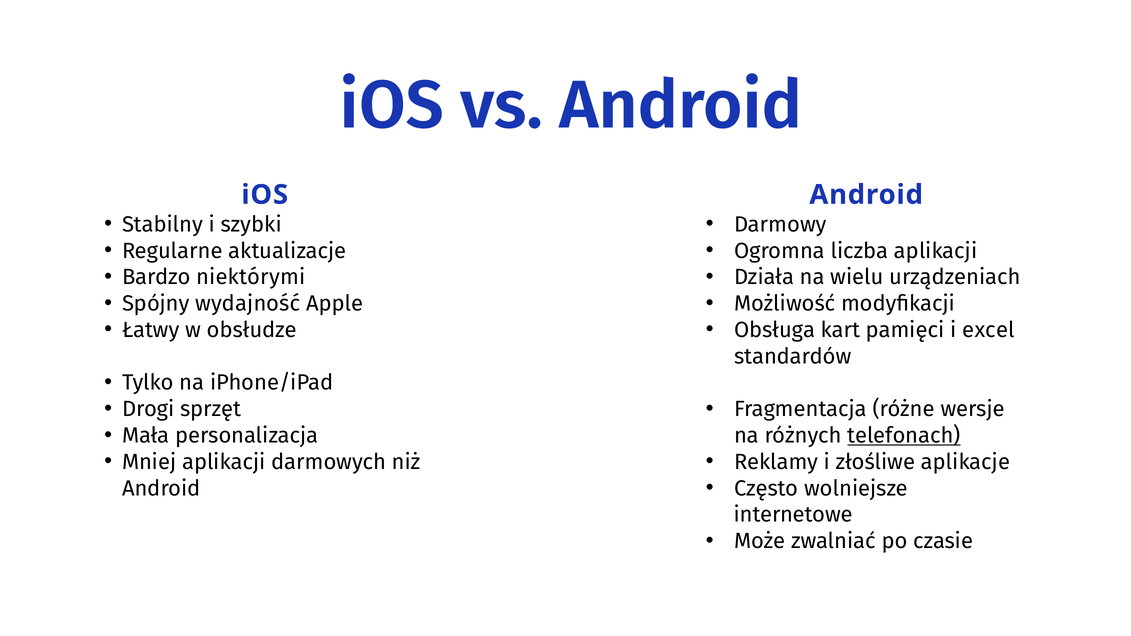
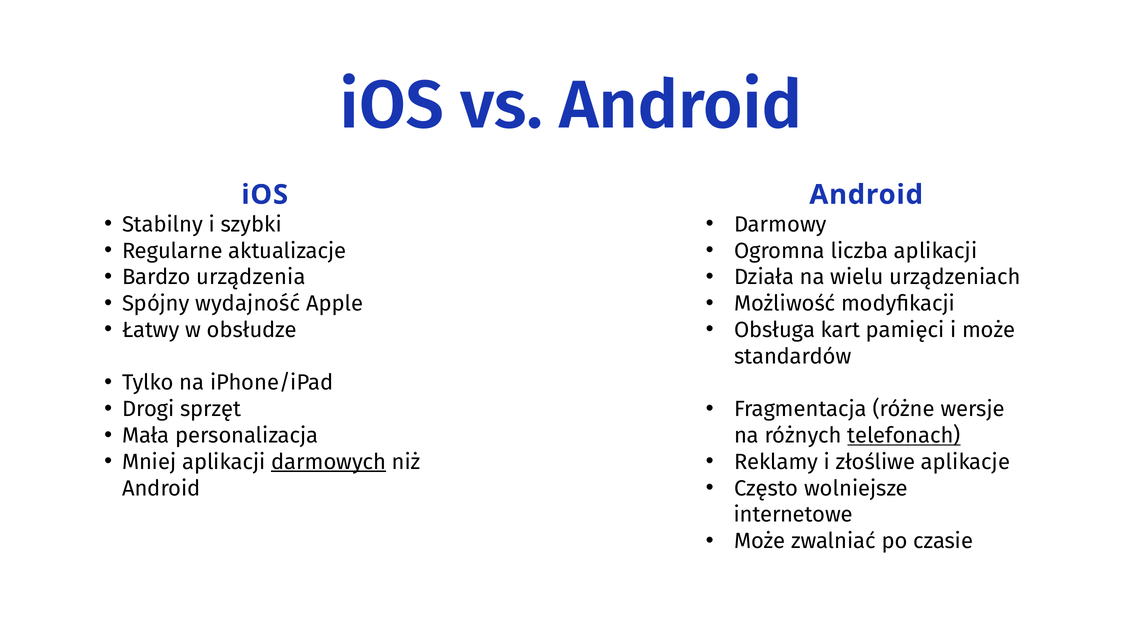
niektórymi: niektórymi -> urządzenia
i excel: excel -> może
darmowych underline: none -> present
